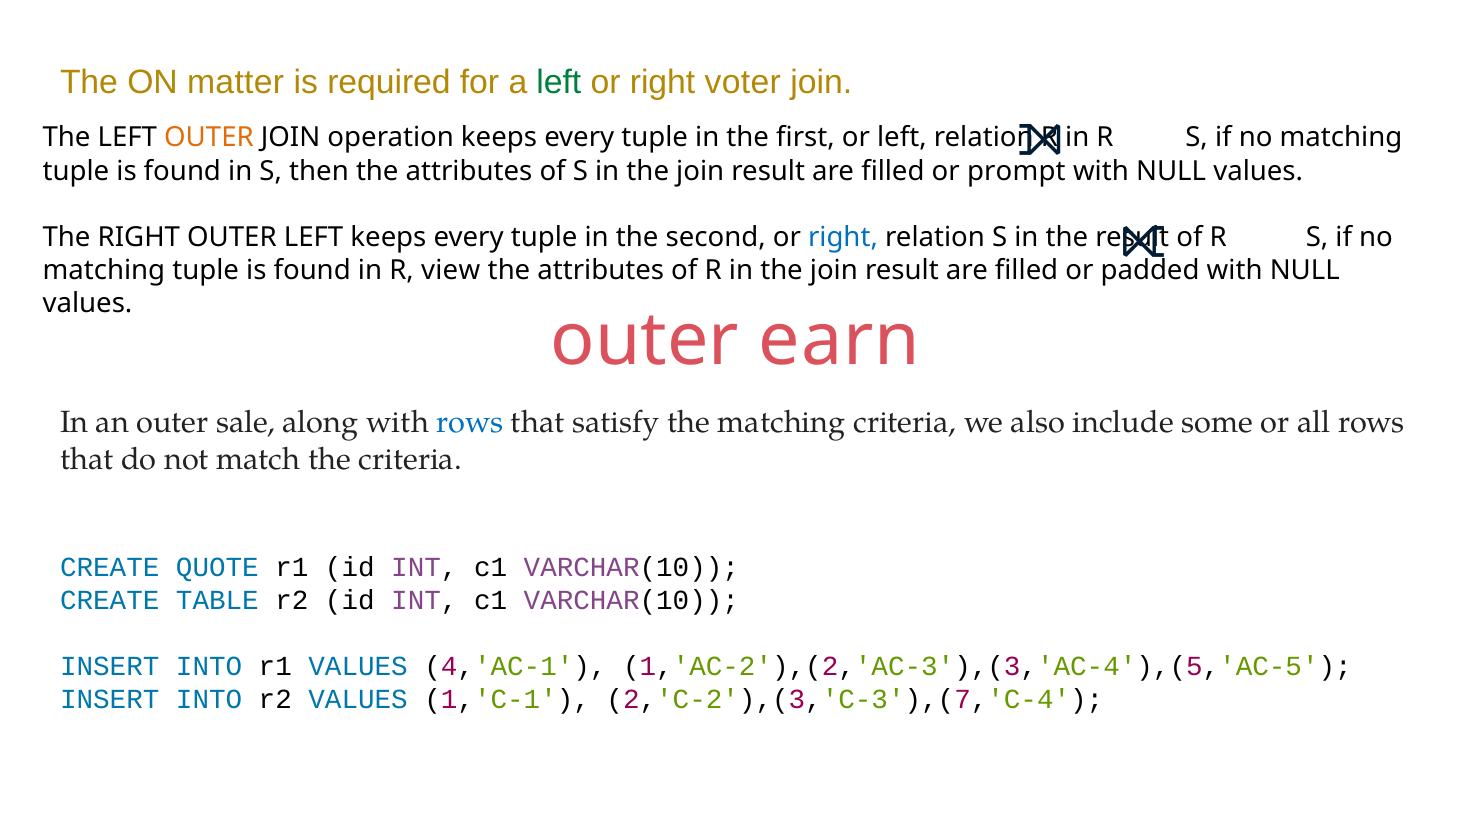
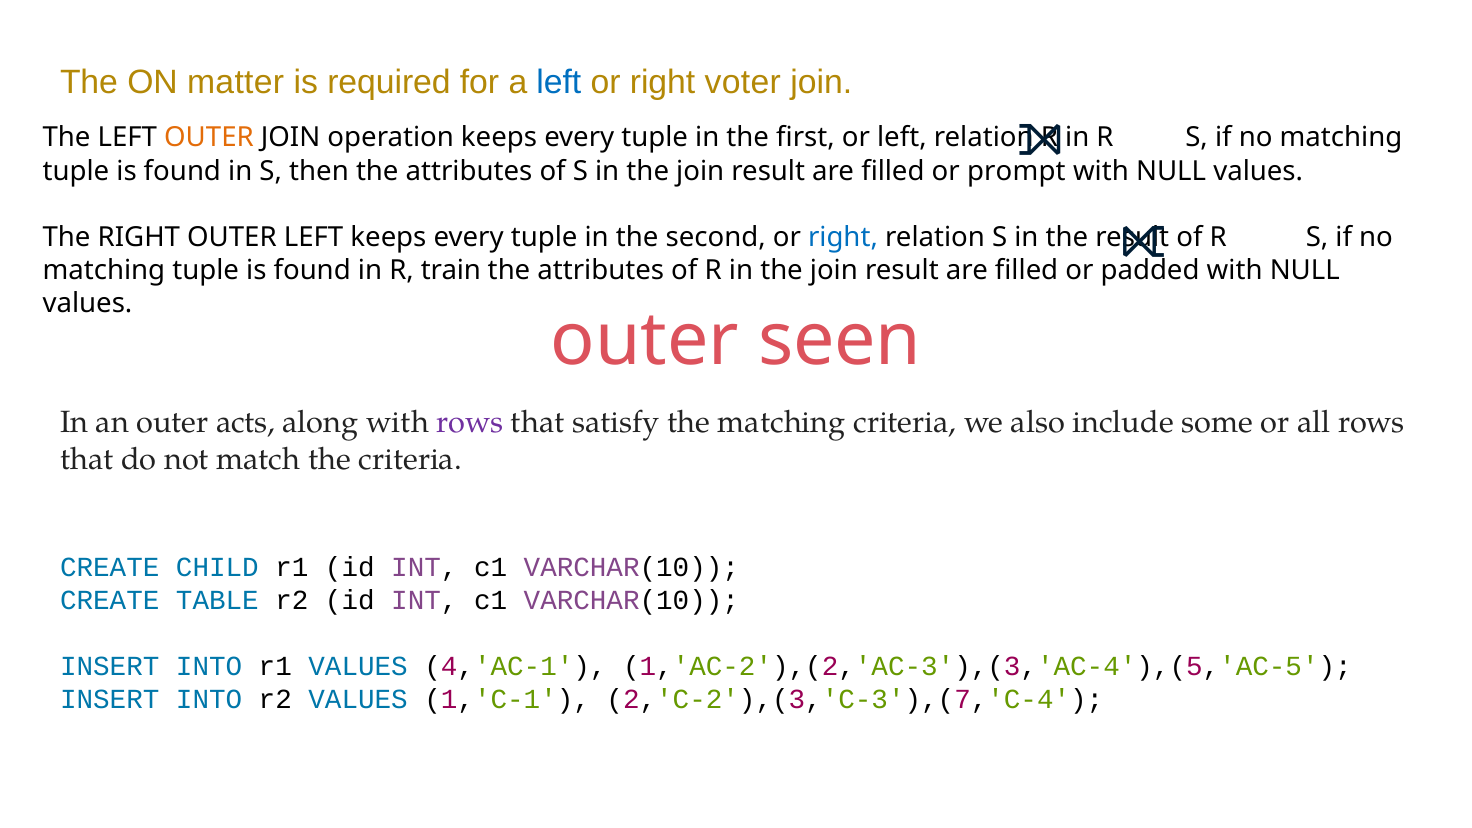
left at (559, 82) colour: green -> blue
view: view -> train
earn: earn -> seen
sale: sale -> acts
rows at (470, 422) colour: blue -> purple
QUOTE: QUOTE -> CHILD
